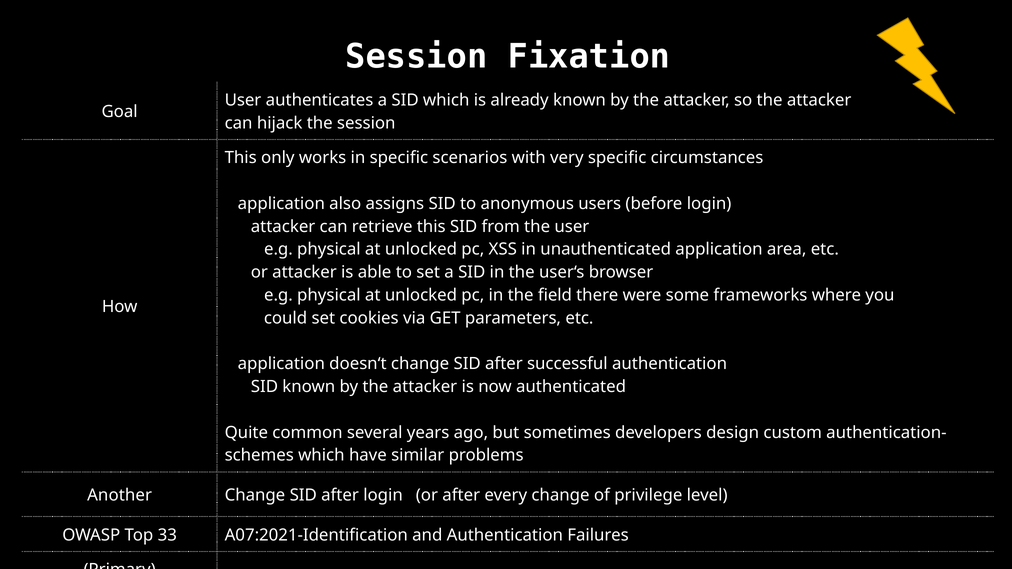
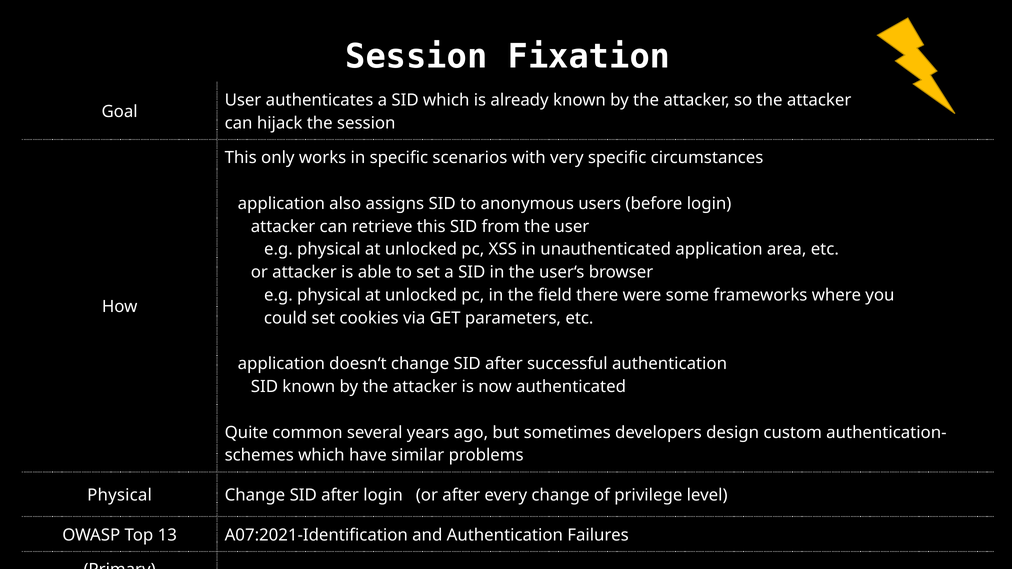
Another at (120, 495): Another -> Physical
33: 33 -> 13
